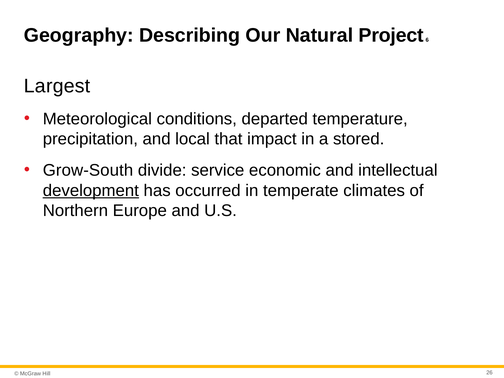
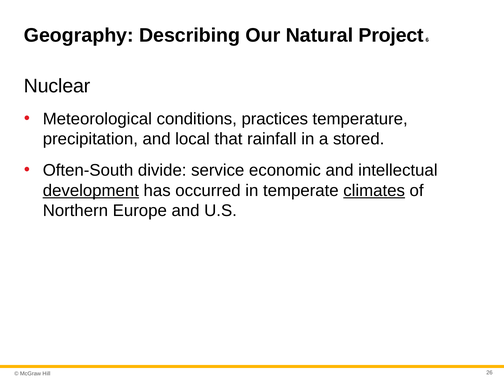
Largest: Largest -> Nuclear
departed: departed -> practices
impact: impact -> rainfall
Grow-South: Grow-South -> Often-South
climates underline: none -> present
